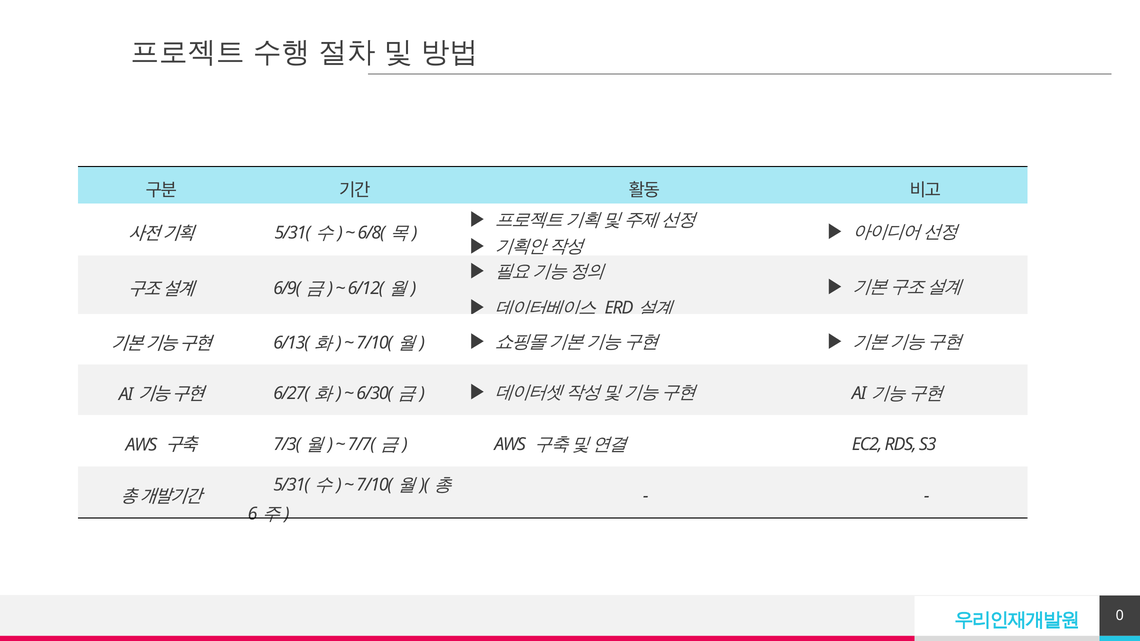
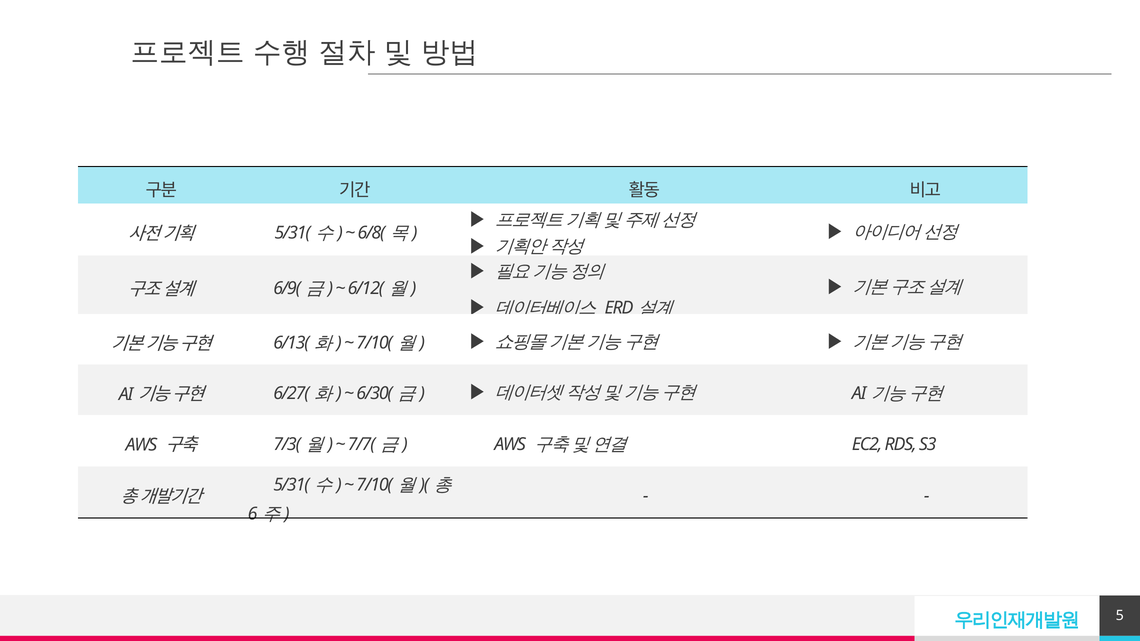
0: 0 -> 5
